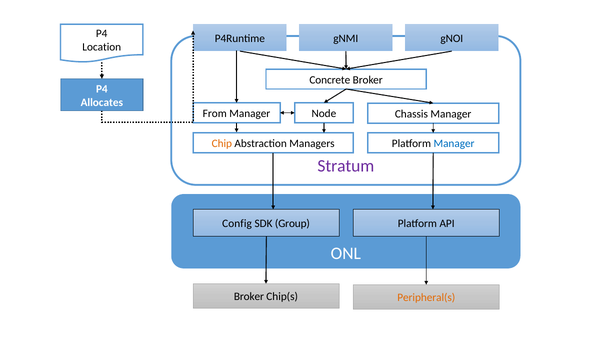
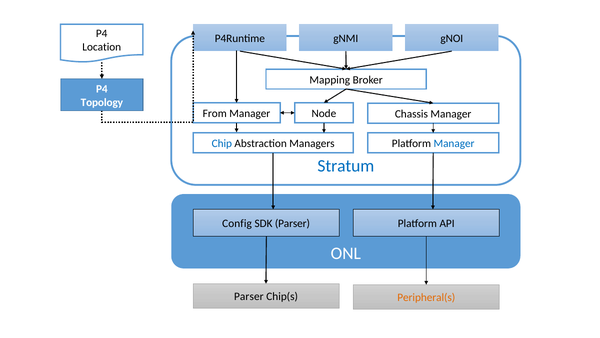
Concrete: Concrete -> Mapping
Allocates: Allocates -> Topology
Chip colour: orange -> blue
Stratum colour: purple -> blue
SDK Group: Group -> Parser
Broker at (249, 296): Broker -> Parser
